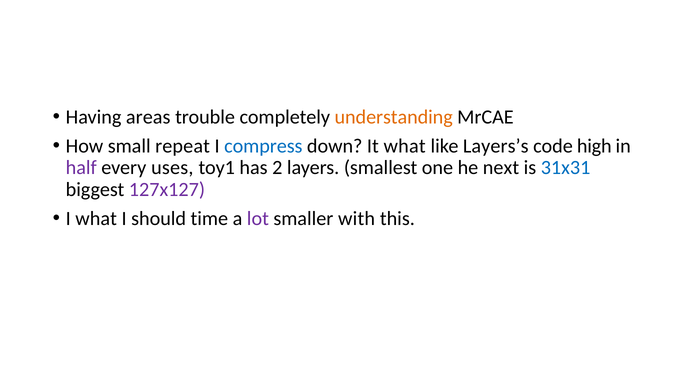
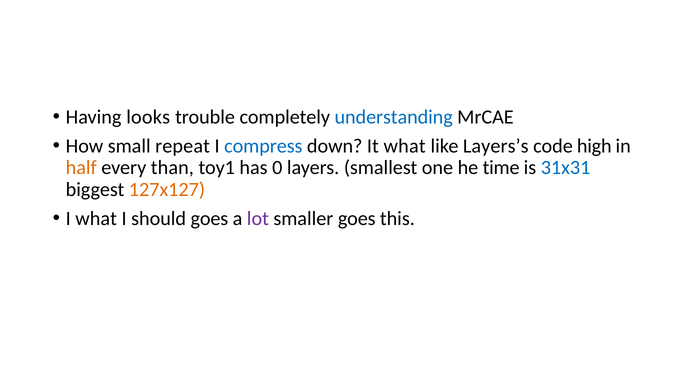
areas: areas -> looks
understanding colour: orange -> blue
half colour: purple -> orange
uses: uses -> than
2: 2 -> 0
next: next -> time
127x127 colour: purple -> orange
should time: time -> goes
smaller with: with -> goes
